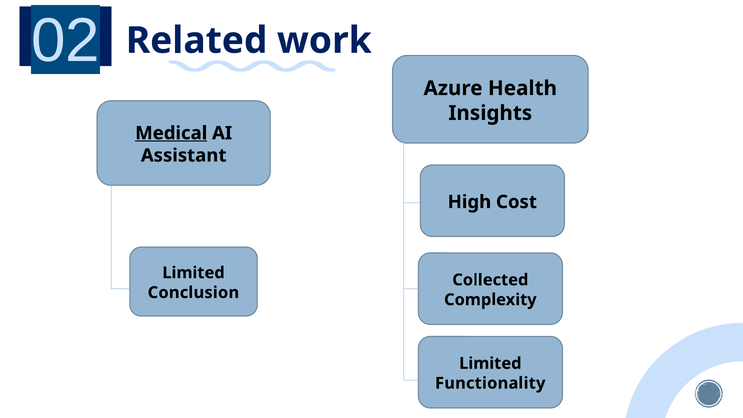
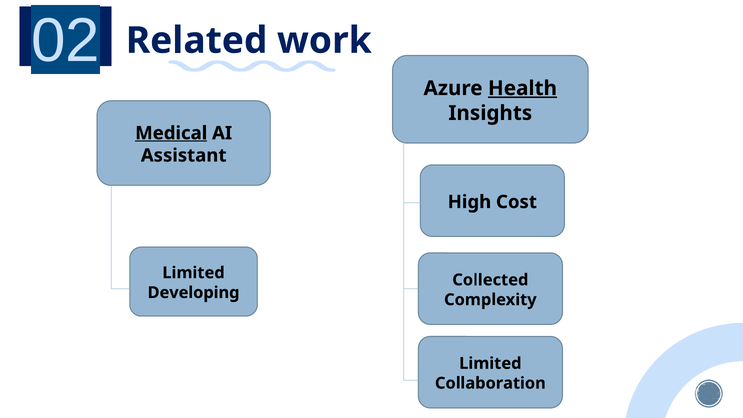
Health underline: none -> present
Conclusion: Conclusion -> Developing
Functionality: Functionality -> Collaboration
